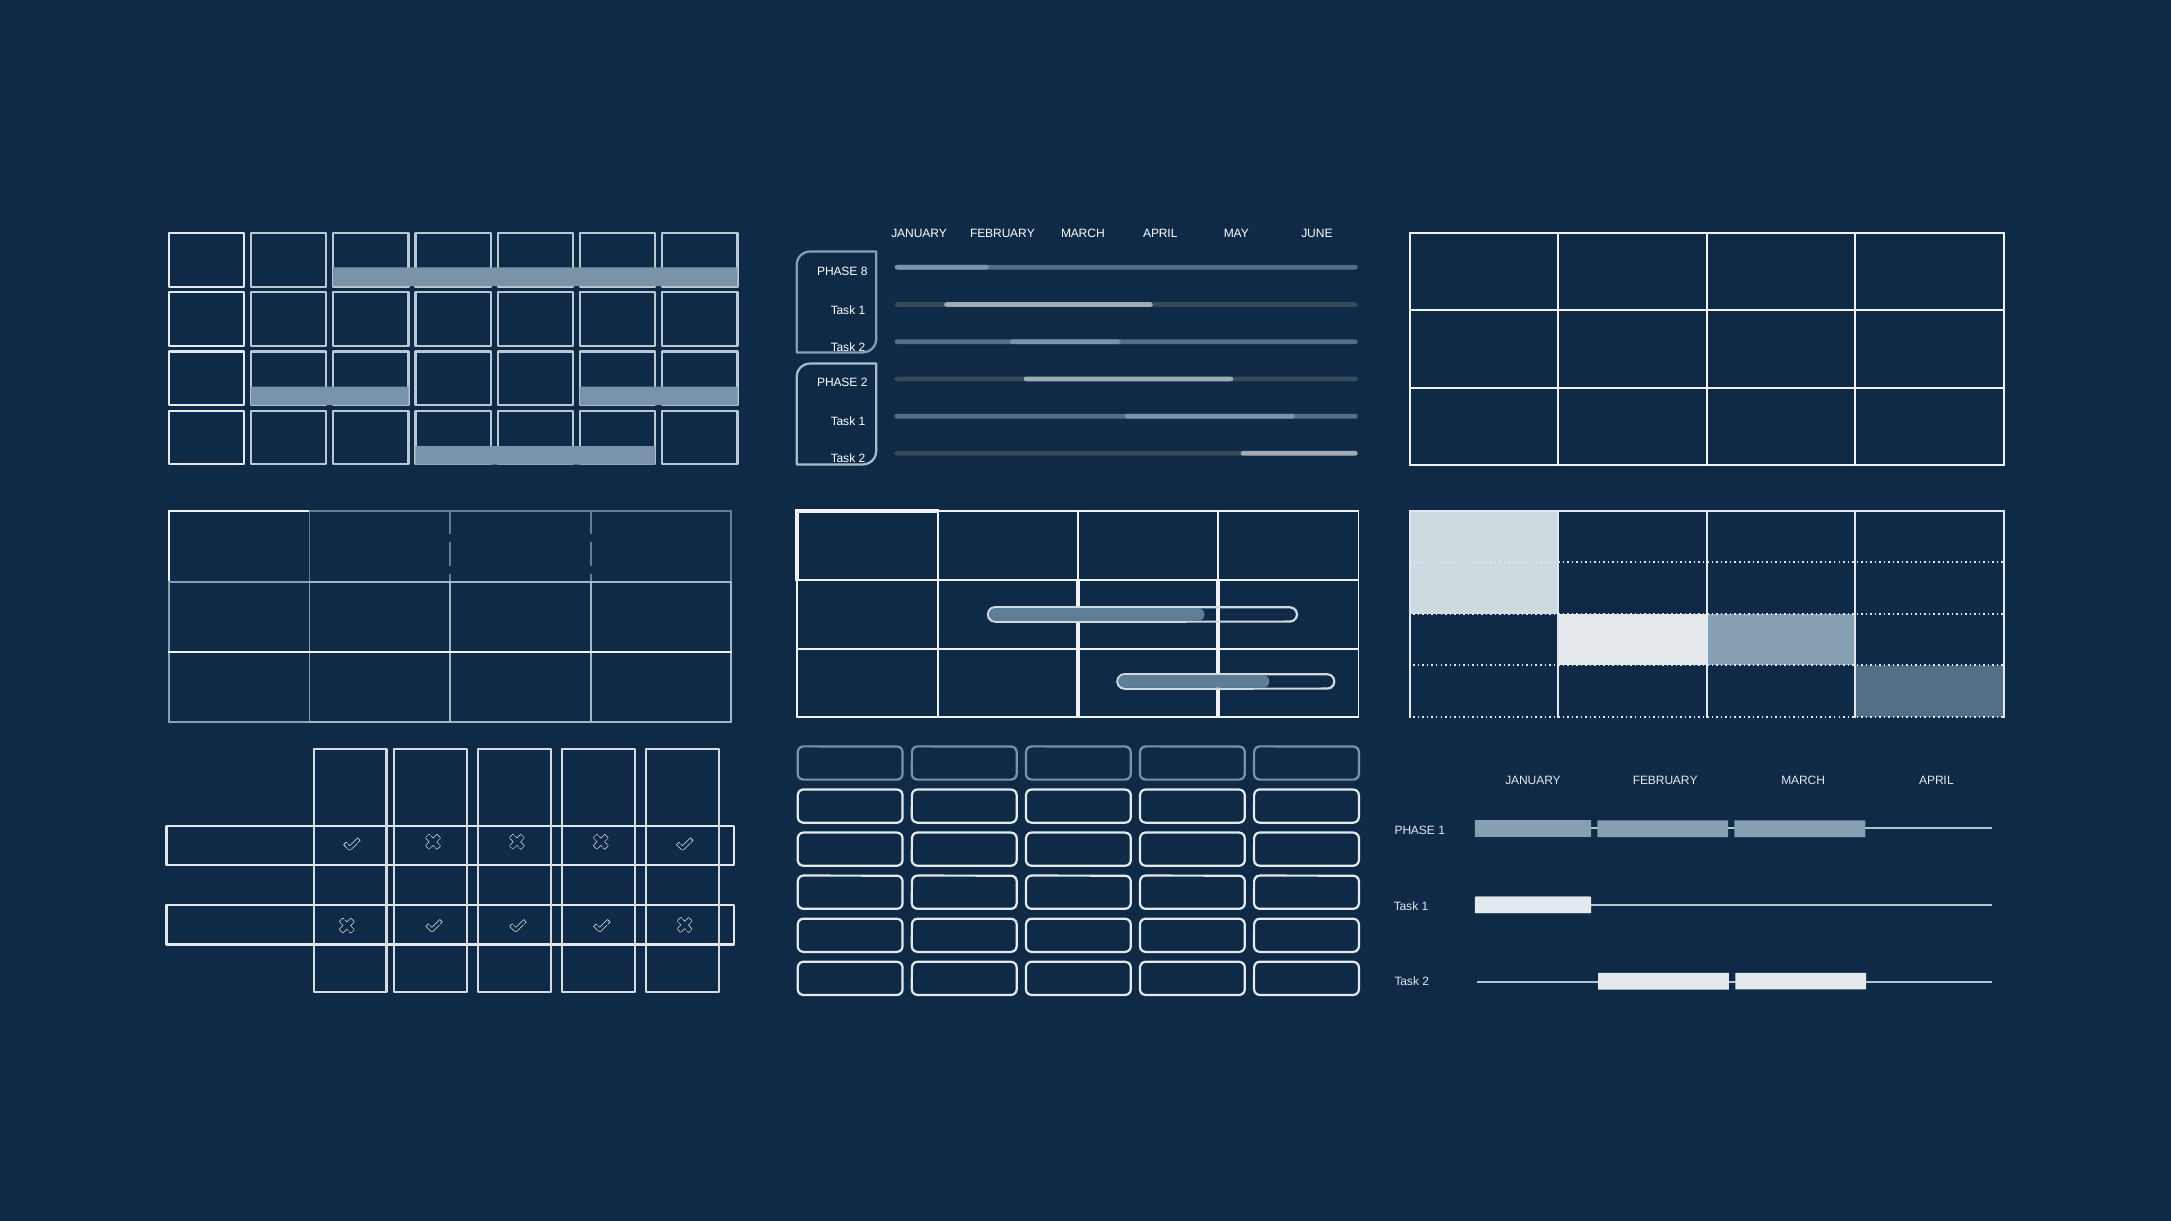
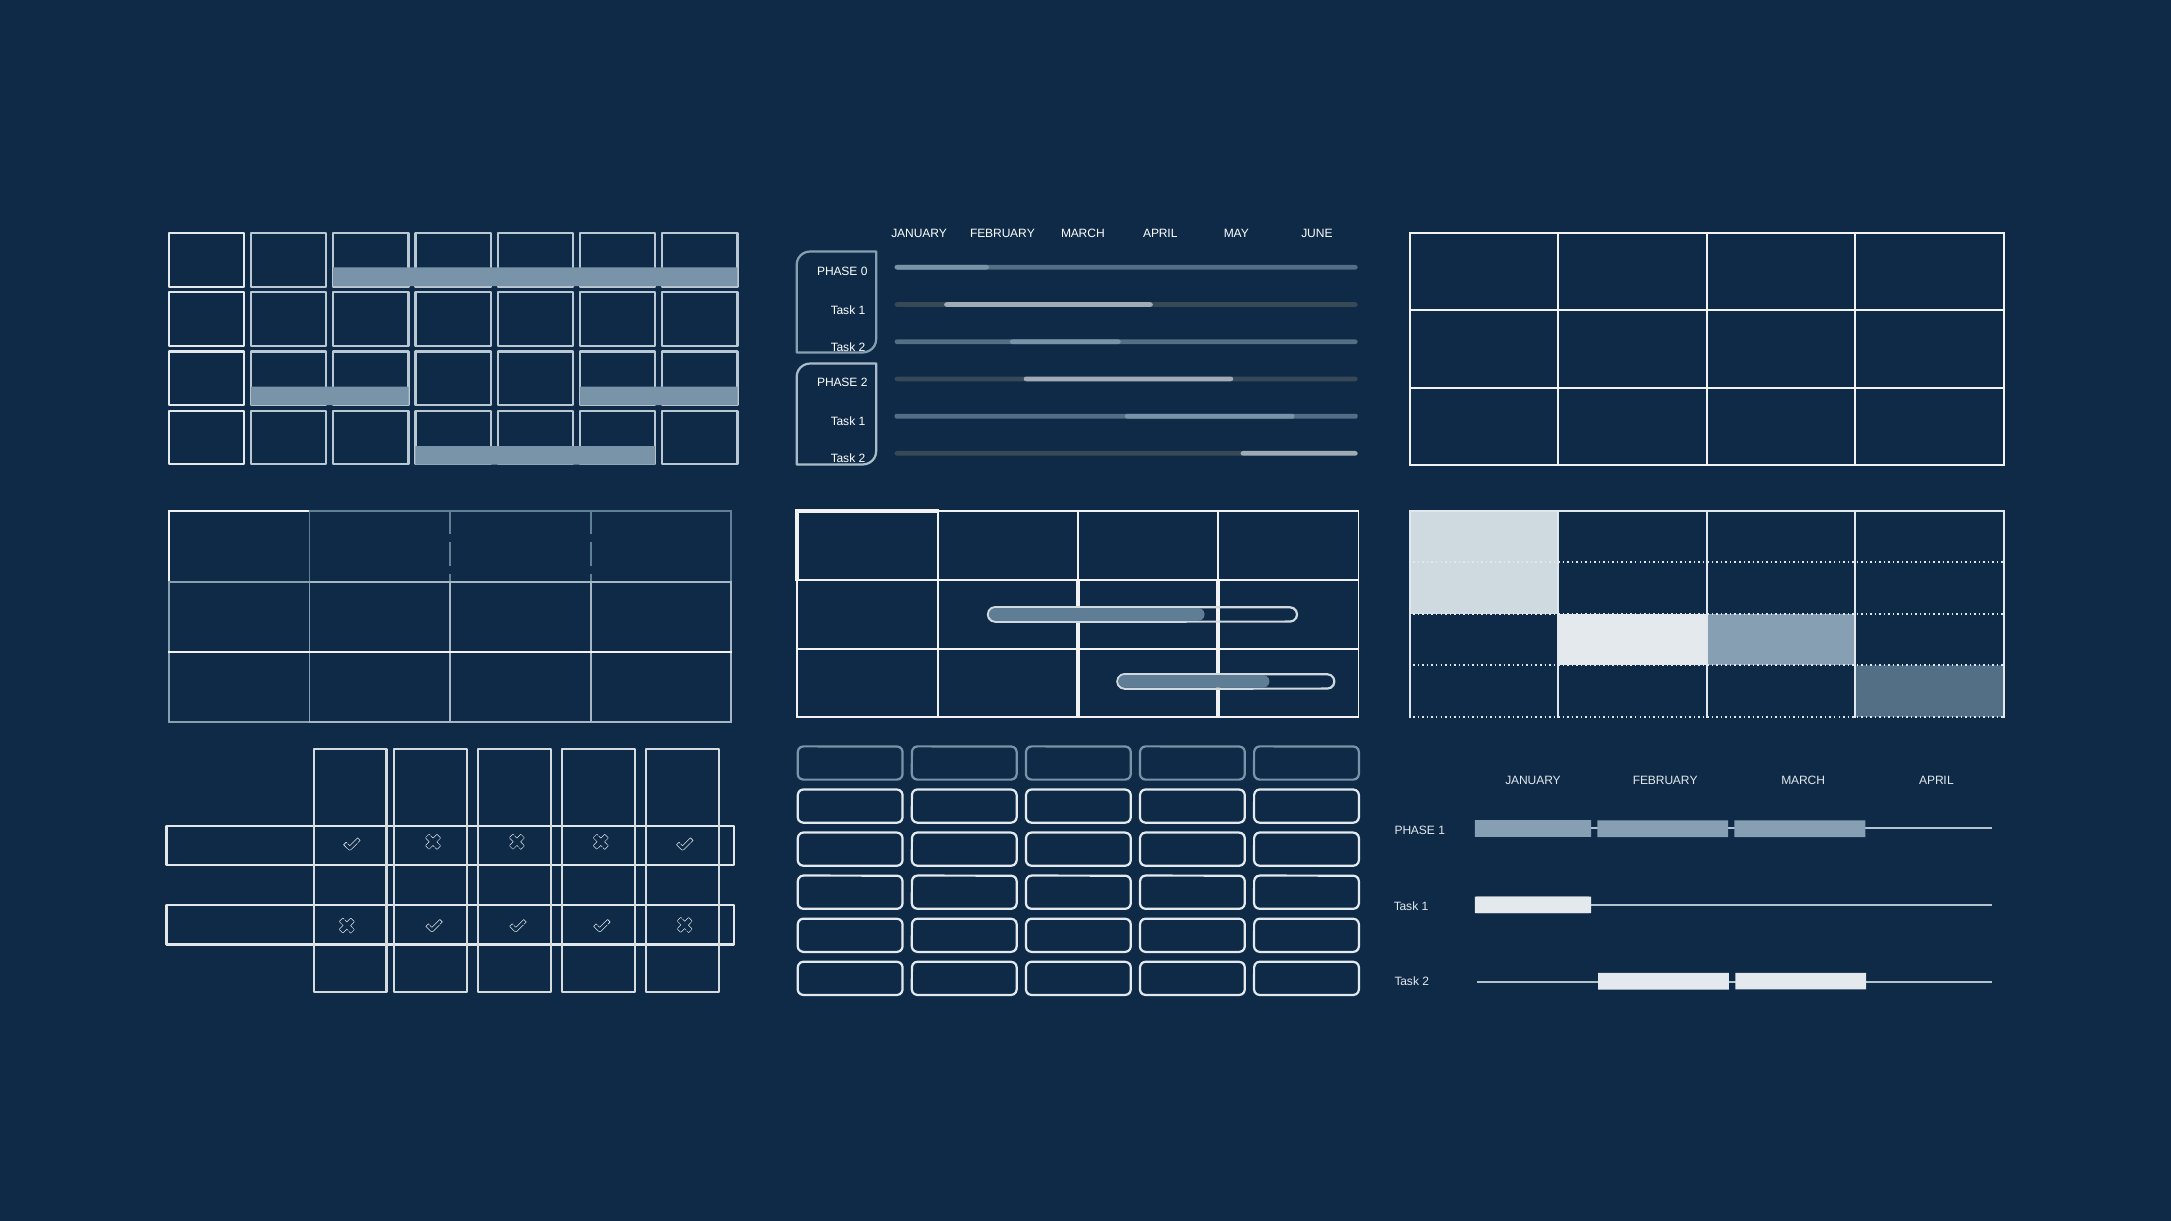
8: 8 -> 0
